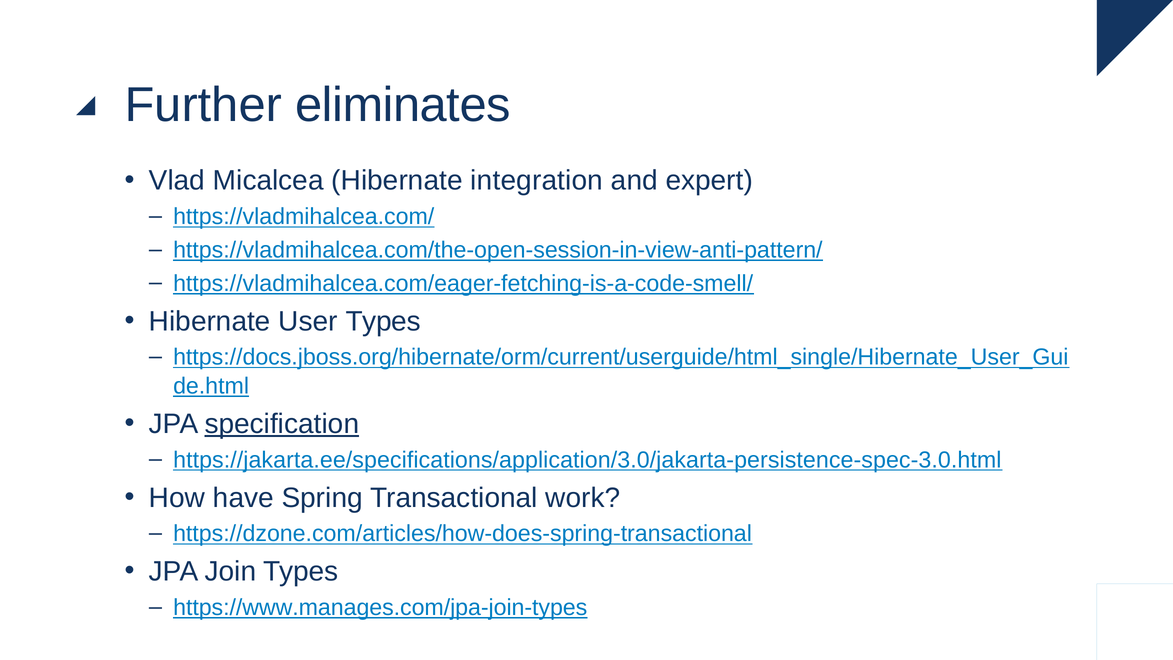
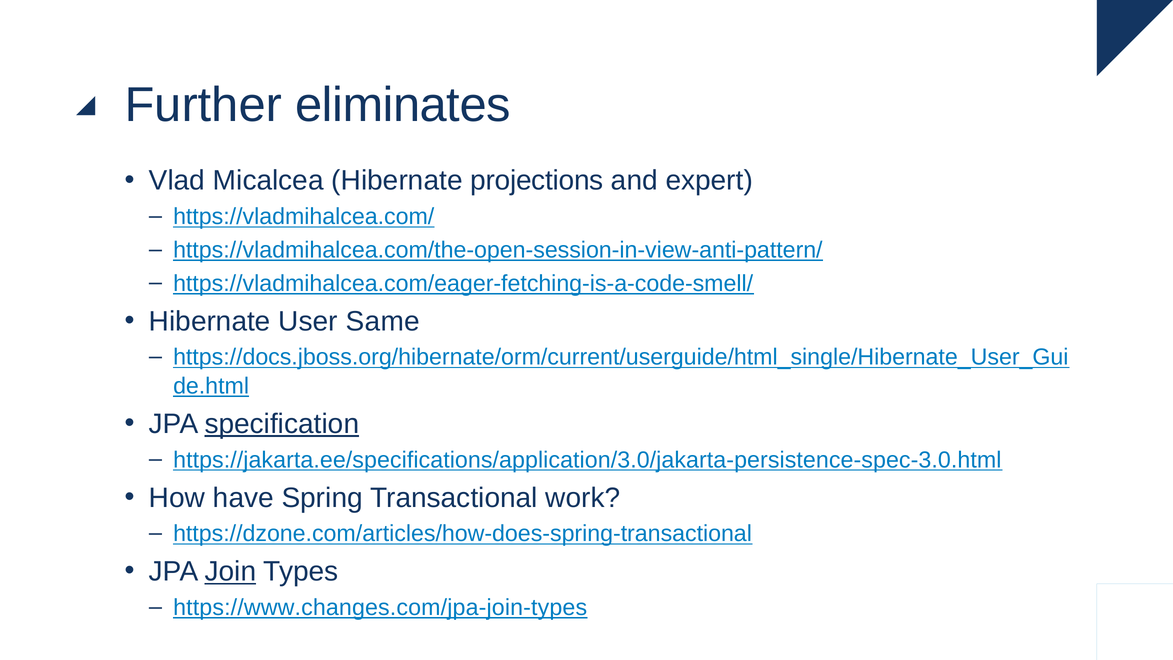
integration: integration -> projections
User Types: Types -> Same
Join underline: none -> present
https://www.manages.com/jpa-join-types: https://www.manages.com/jpa-join-types -> https://www.changes.com/jpa-join-types
